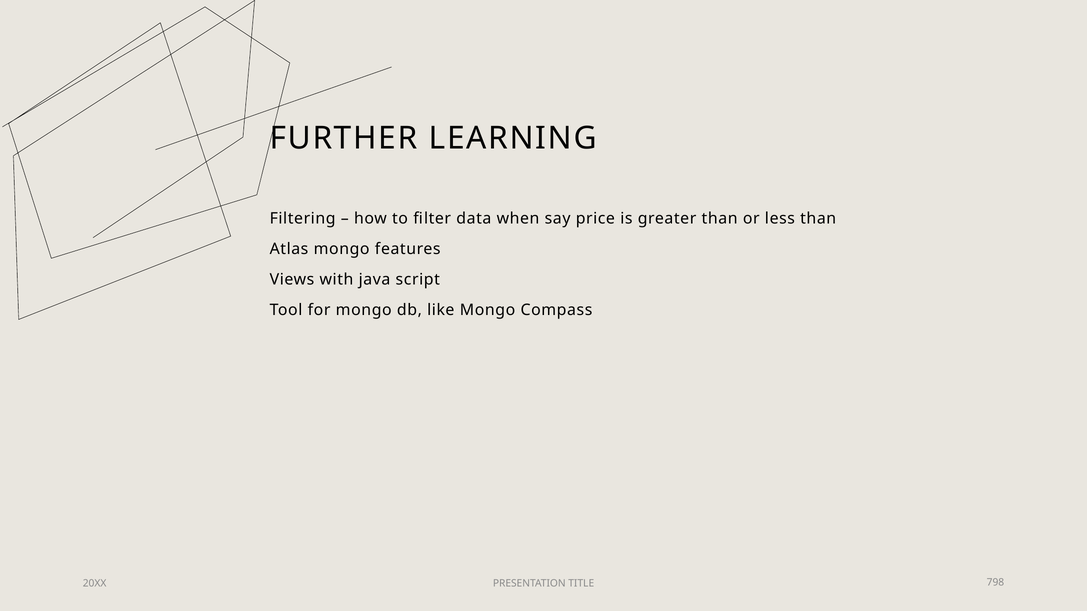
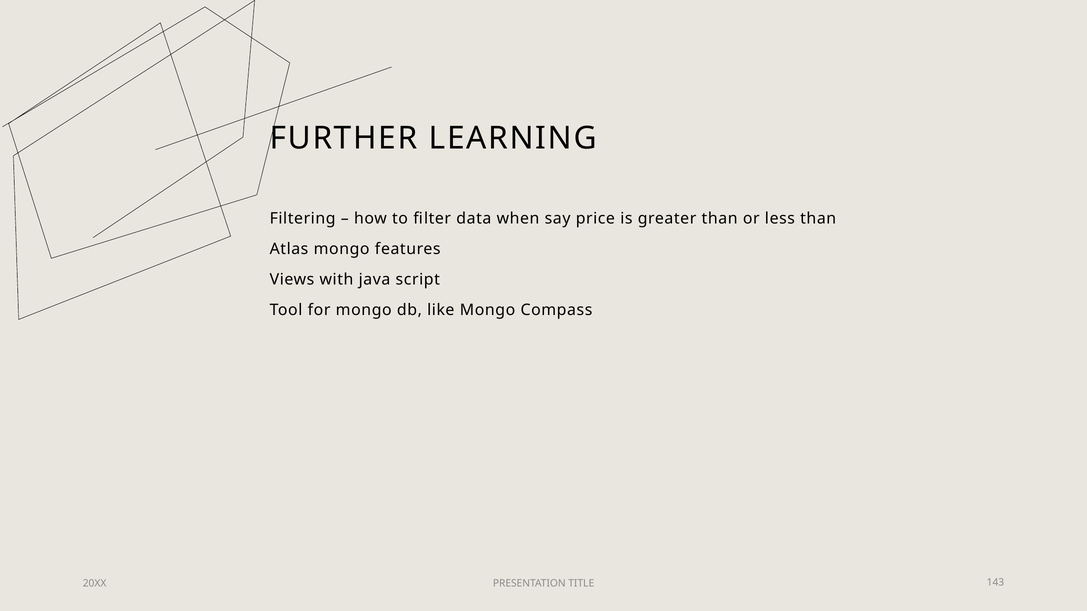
798: 798 -> 143
